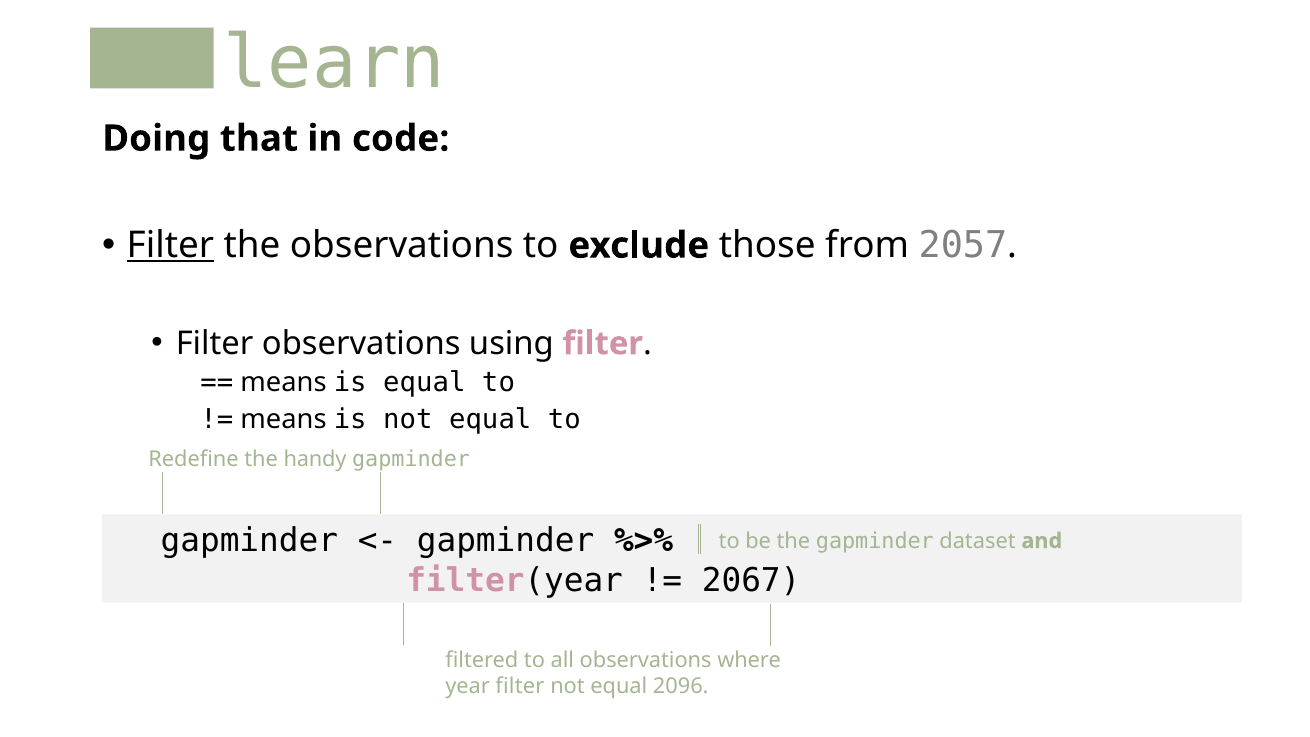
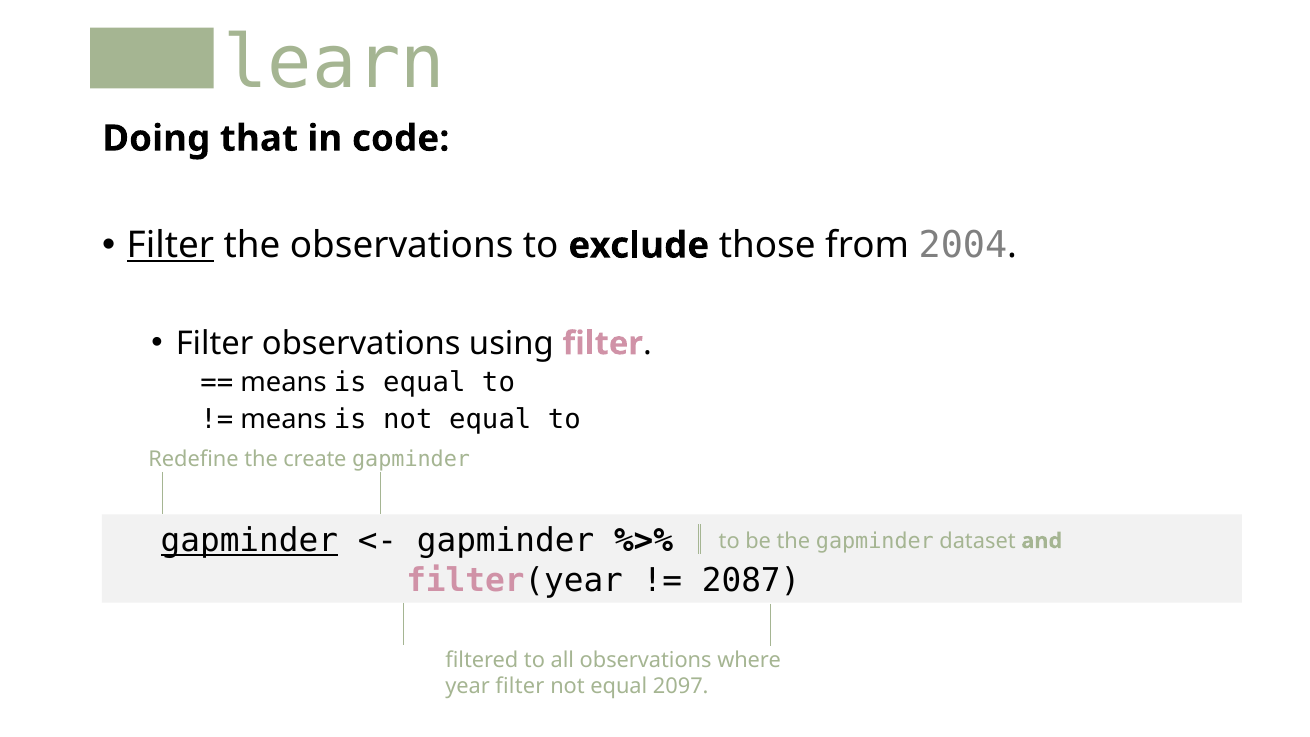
2057: 2057 -> 2004
handy: handy -> create
gapminder at (249, 541) underline: none -> present
2067: 2067 -> 2087
2096: 2096 -> 2097
